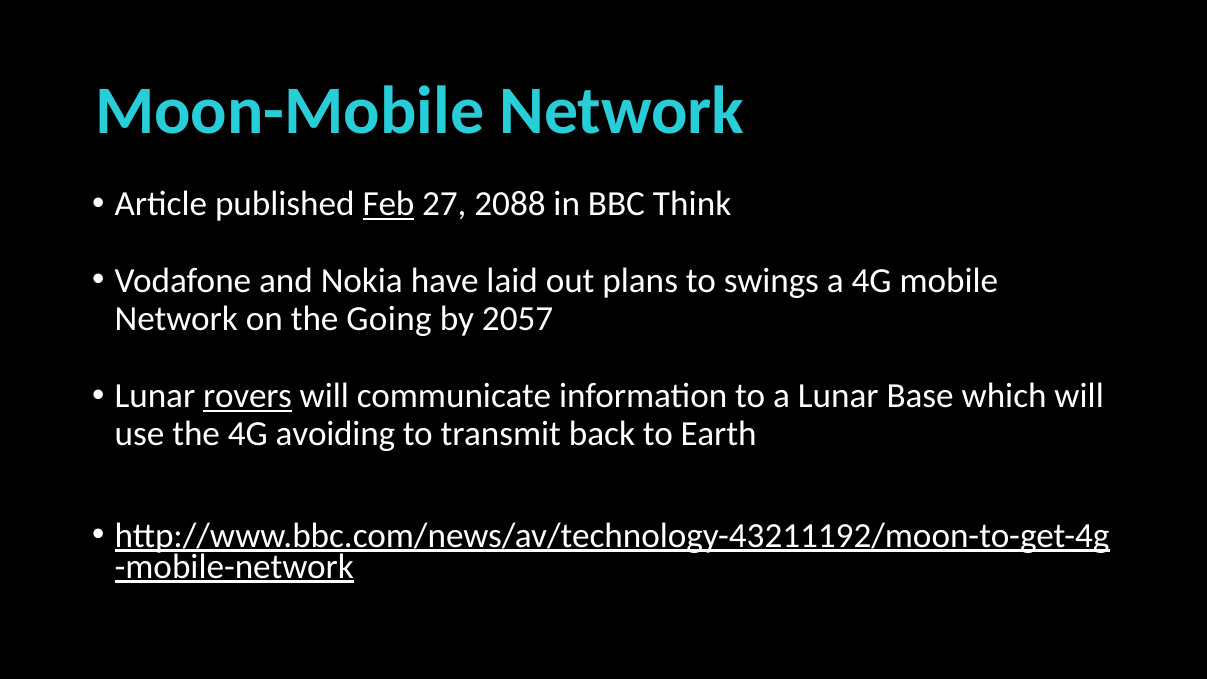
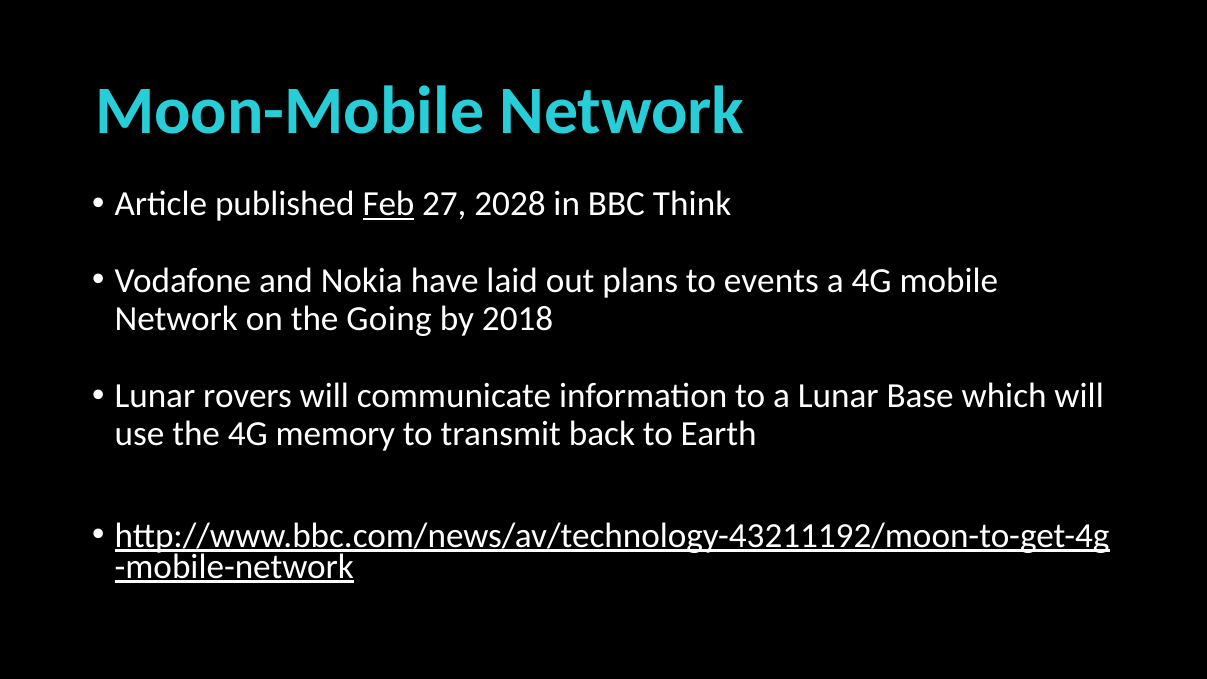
2088: 2088 -> 2028
swings: swings -> events
2057: 2057 -> 2018
rovers underline: present -> none
avoiding: avoiding -> memory
